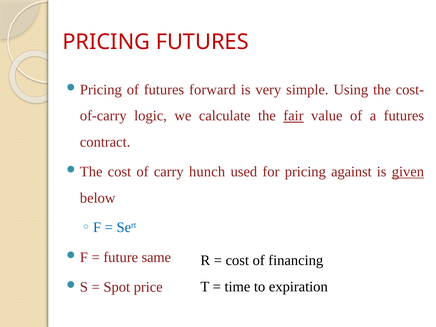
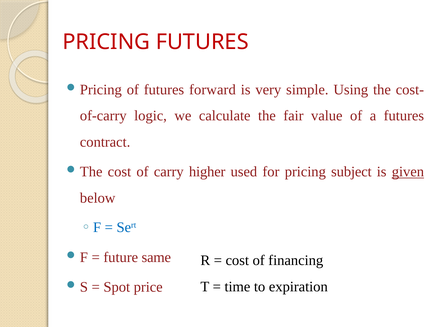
fair underline: present -> none
hunch: hunch -> higher
against: against -> subject
